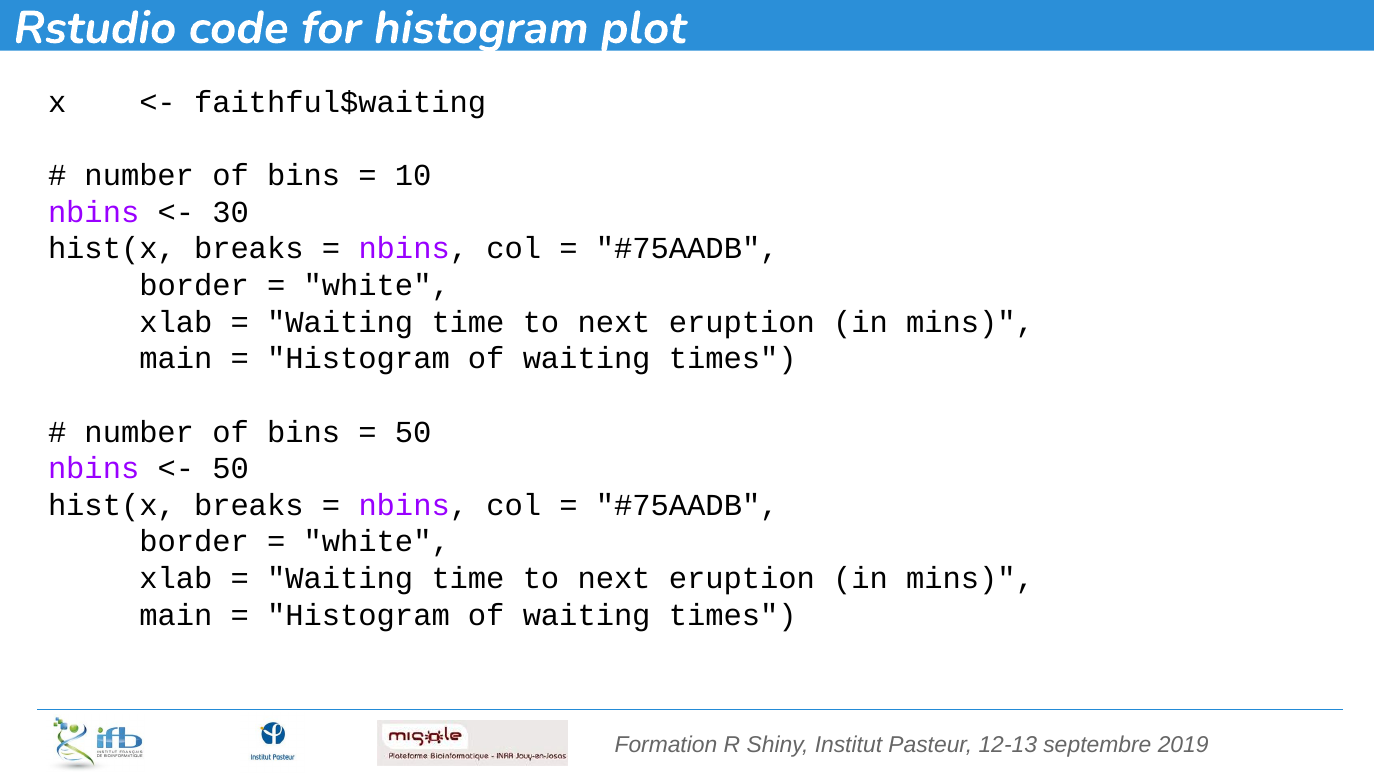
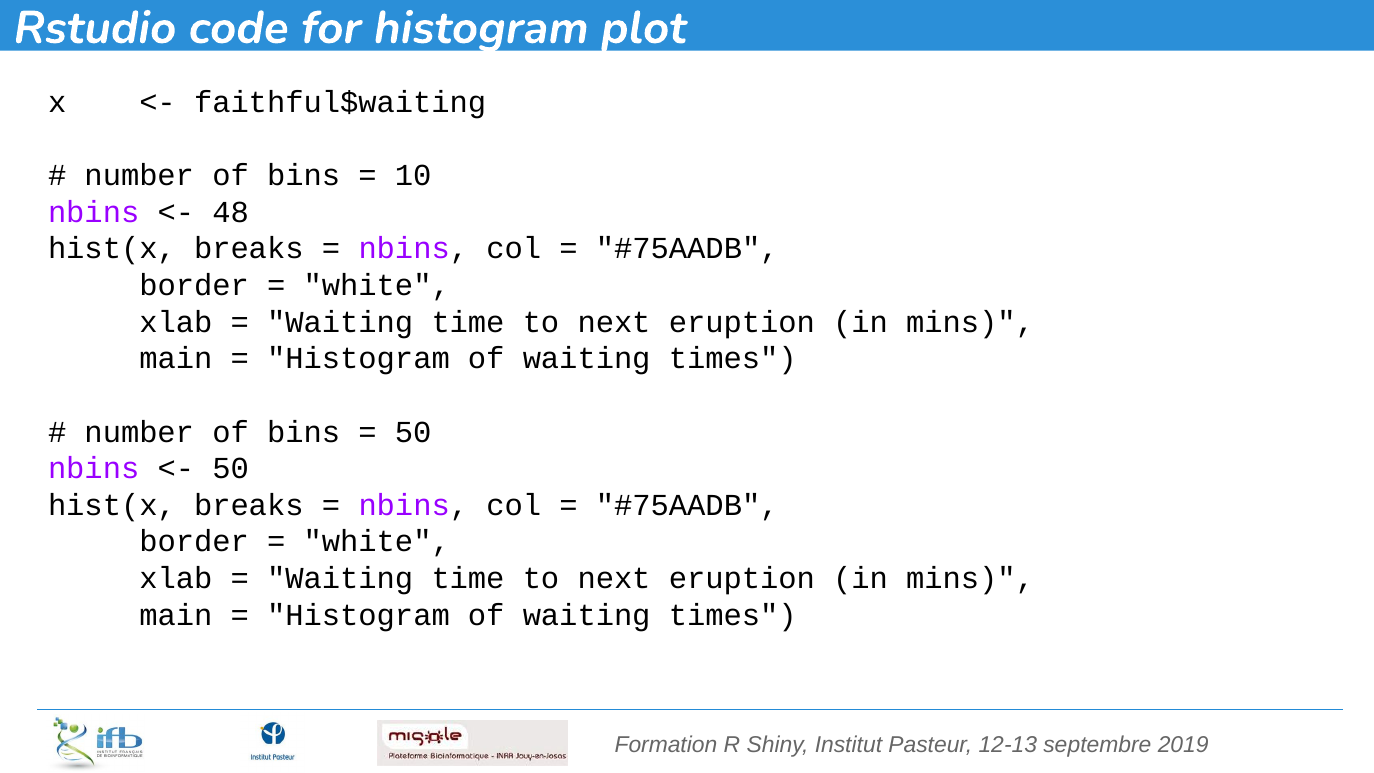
30: 30 -> 48
